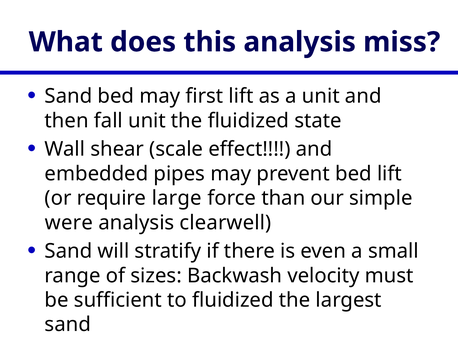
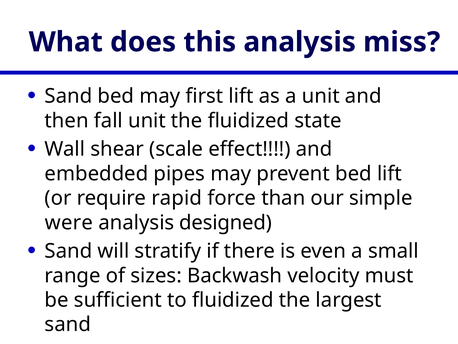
large: large -> rapid
clearwell: clearwell -> designed
